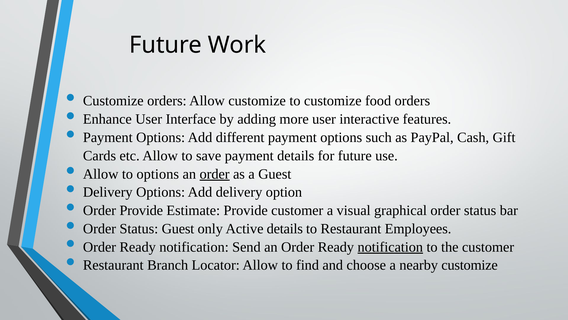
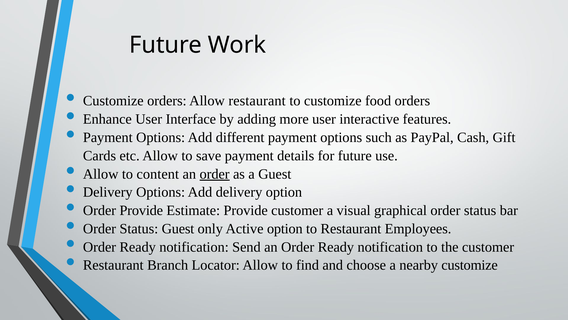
Allow customize: customize -> restaurant
to options: options -> content
Active details: details -> option
notification at (390, 247) underline: present -> none
